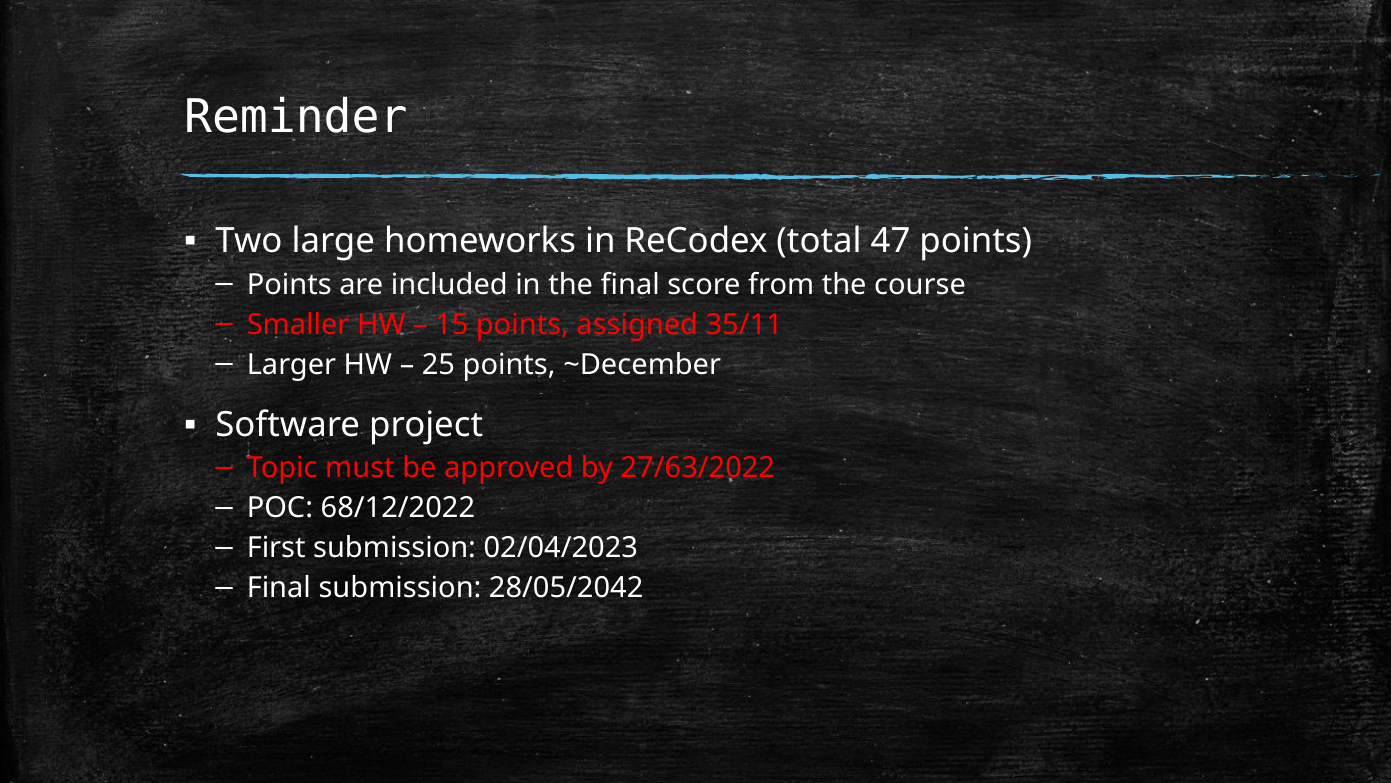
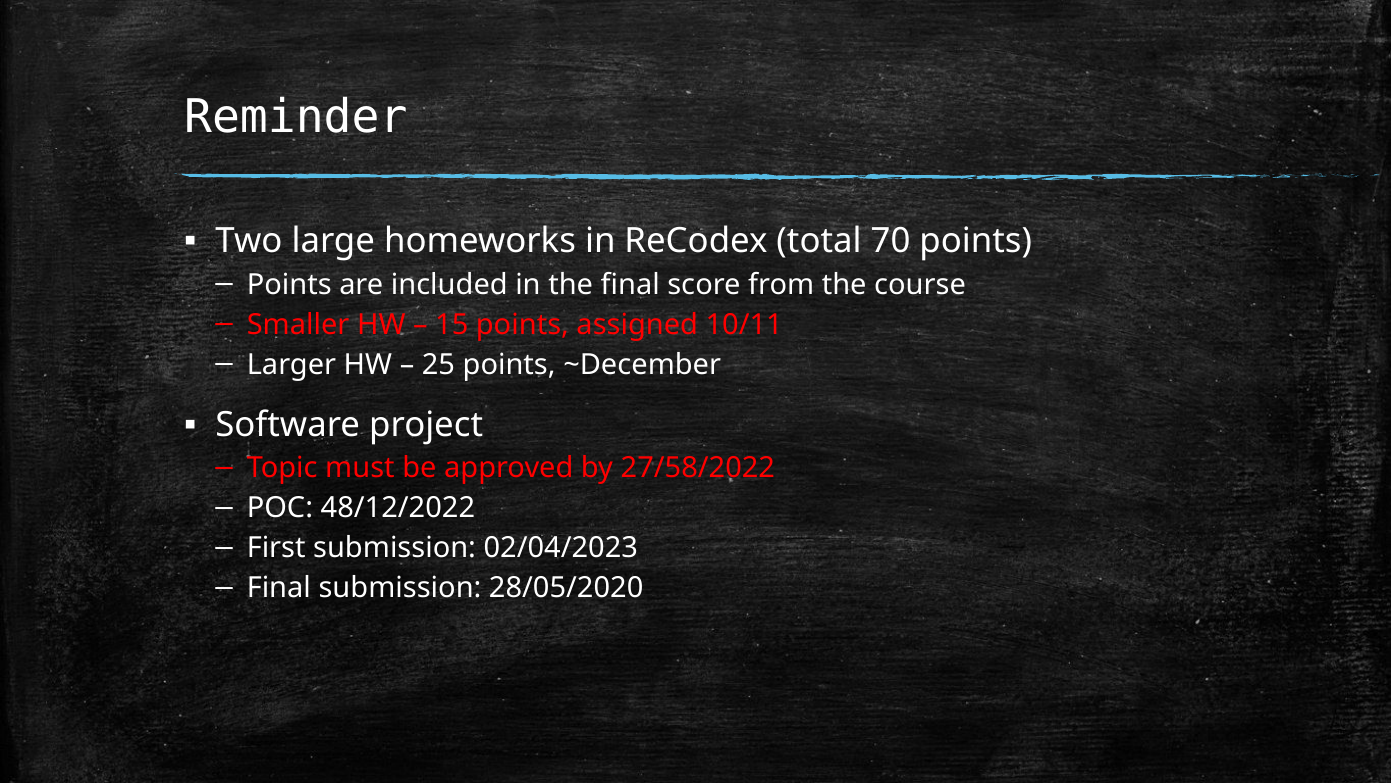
47: 47 -> 70
35/11: 35/11 -> 10/11
27/63/2022: 27/63/2022 -> 27/58/2022
68/12/2022: 68/12/2022 -> 48/12/2022
28/05/2042: 28/05/2042 -> 28/05/2020
